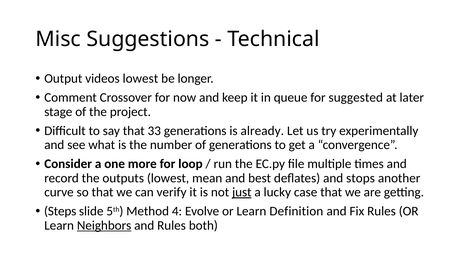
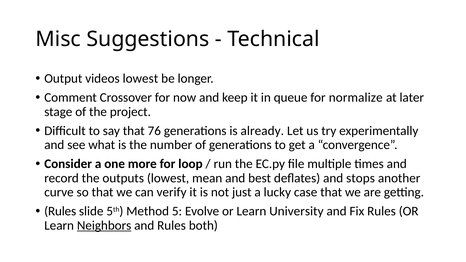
suggested: suggested -> normalize
33: 33 -> 76
just underline: present -> none
Steps at (60, 211): Steps -> Rules
4: 4 -> 5
Definition: Definition -> University
